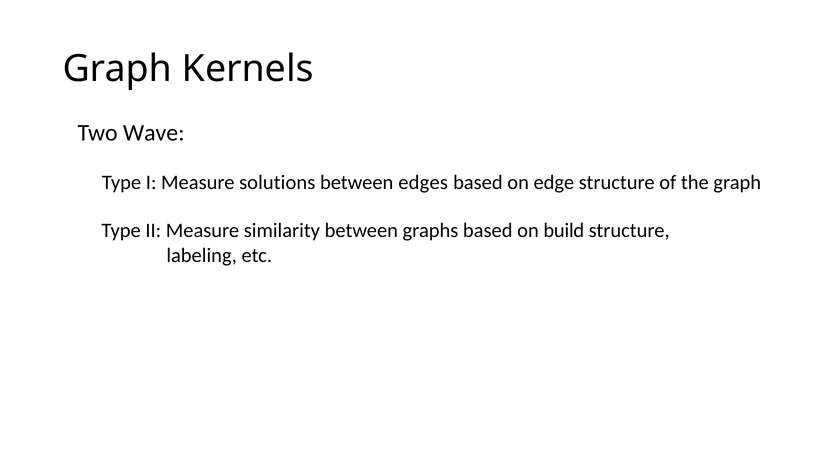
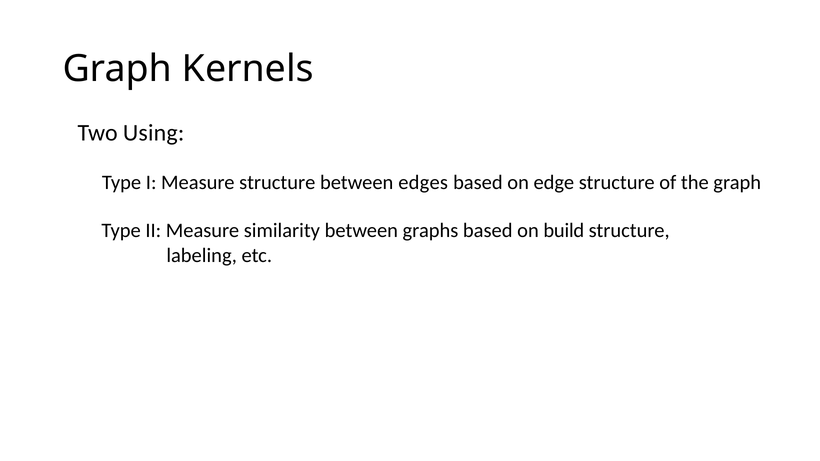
Wave: Wave -> Using
Measure solutions: solutions -> structure
